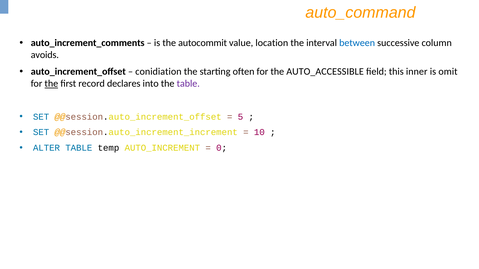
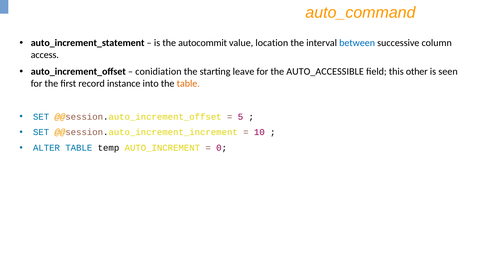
auto_increment_comments: auto_increment_comments -> auto_increment_statement
avoids: avoids -> access
often: often -> leave
inner: inner -> other
omit: omit -> seen
the at (51, 84) underline: present -> none
declares: declares -> instance
table at (188, 84) colour: purple -> orange
